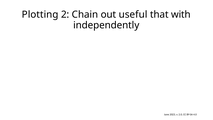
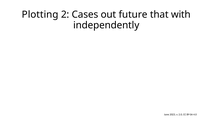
Chain: Chain -> Cases
useful: useful -> future
